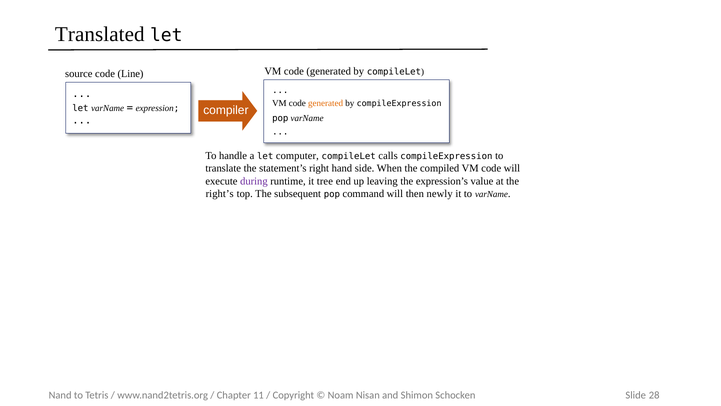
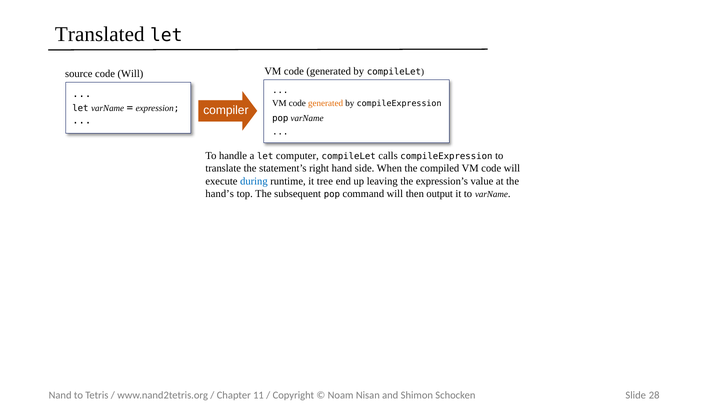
source code Line: Line -> Will
during colour: purple -> blue
right’s: right’s -> hand’s
newly: newly -> output
